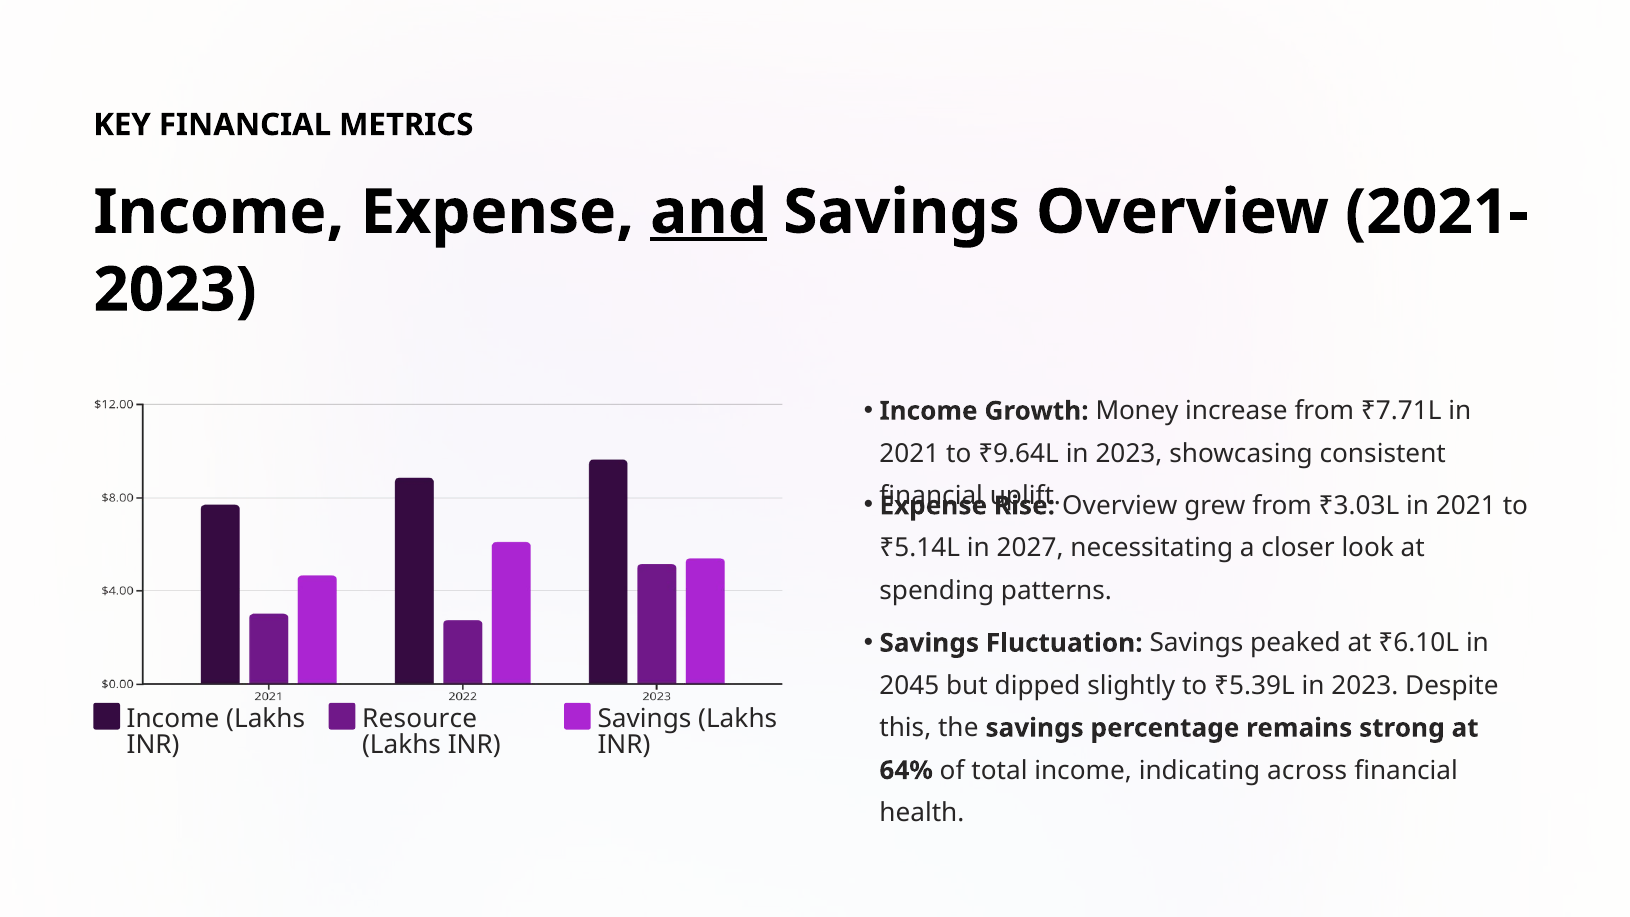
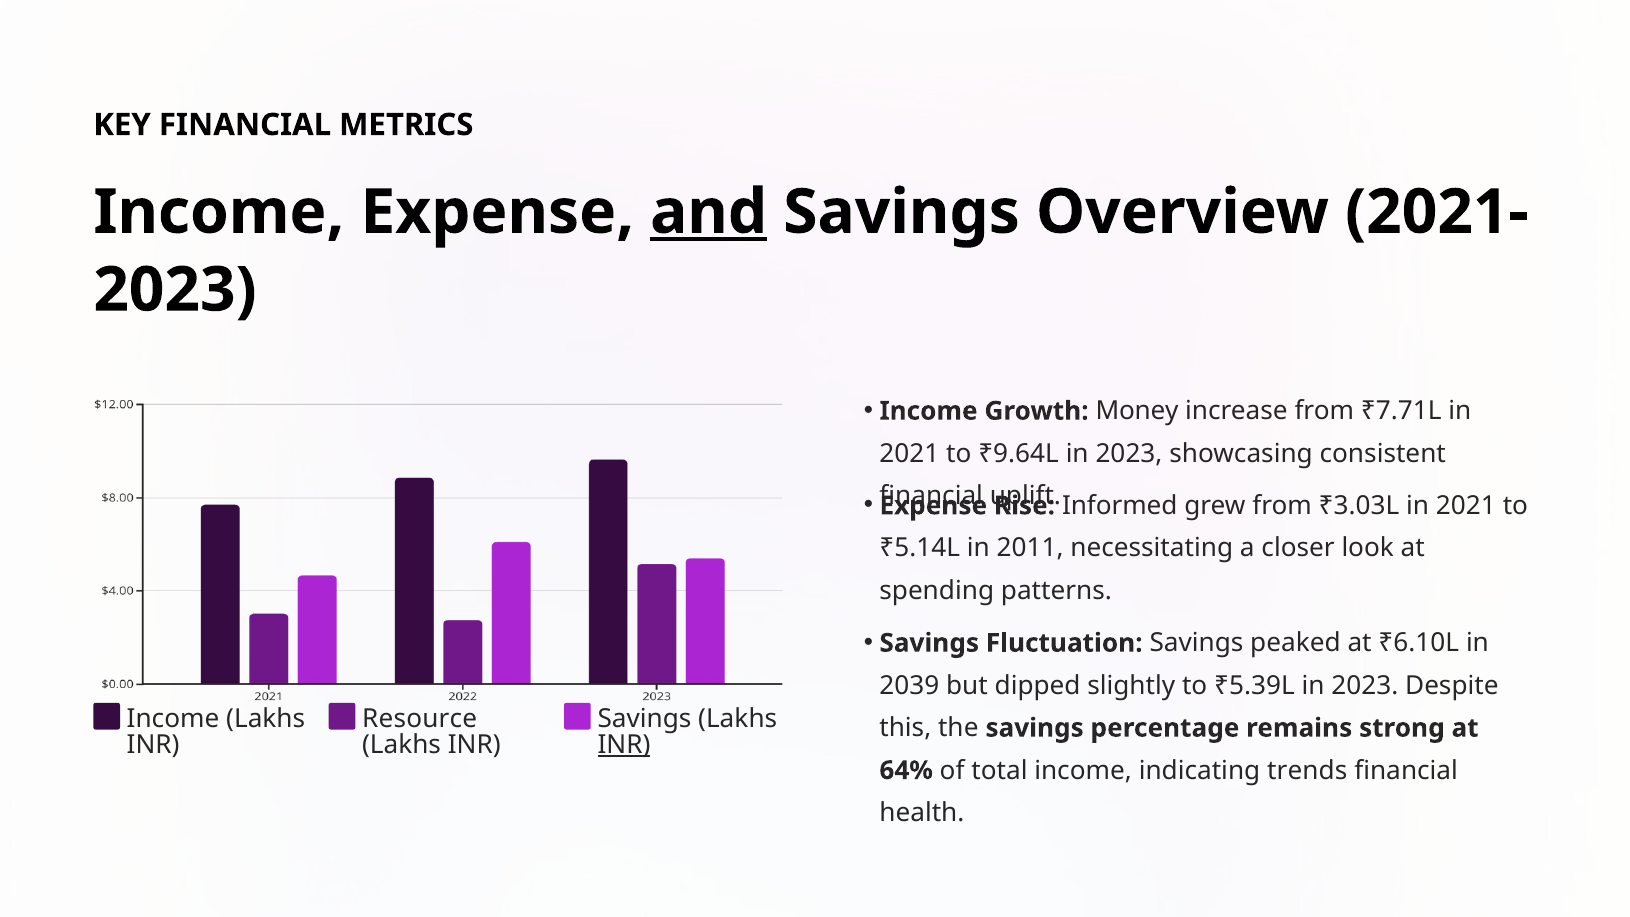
Overview at (1120, 506): Overview -> Informed
2027: 2027 -> 2011
2045: 2045 -> 2039
INR at (624, 745) underline: none -> present
across: across -> trends
